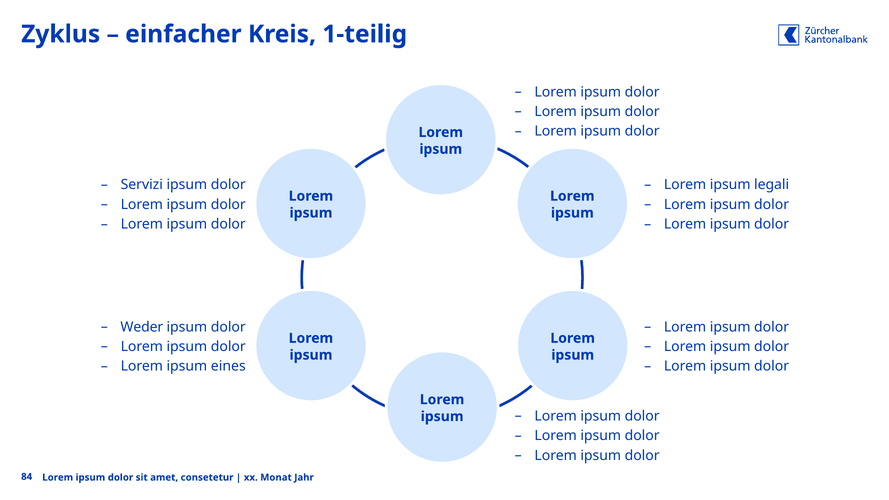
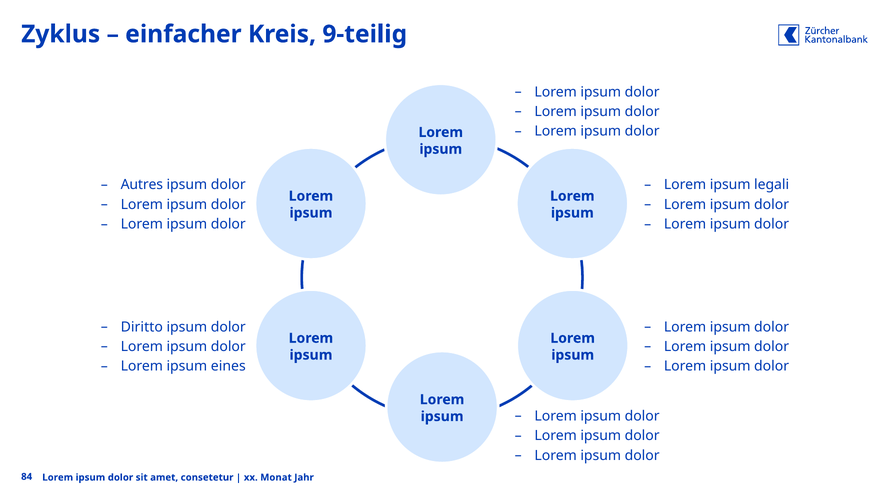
1-teilig: 1-teilig -> 9-teilig
Servizi: Servizi -> Autres
Weder: Weder -> Diritto
